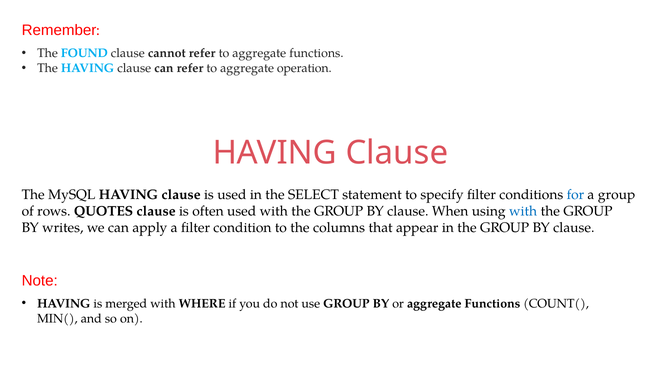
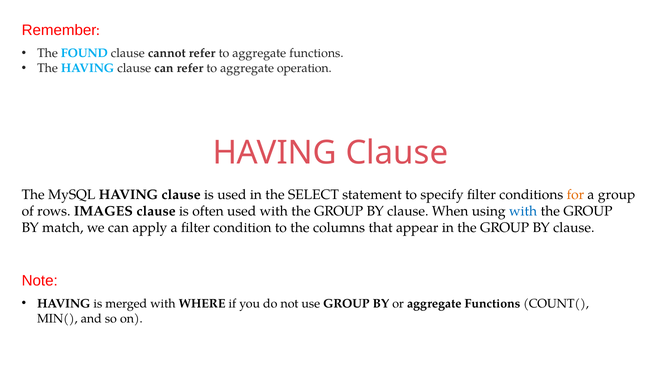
for colour: blue -> orange
QUOTES: QUOTES -> IMAGES
writes: writes -> match
